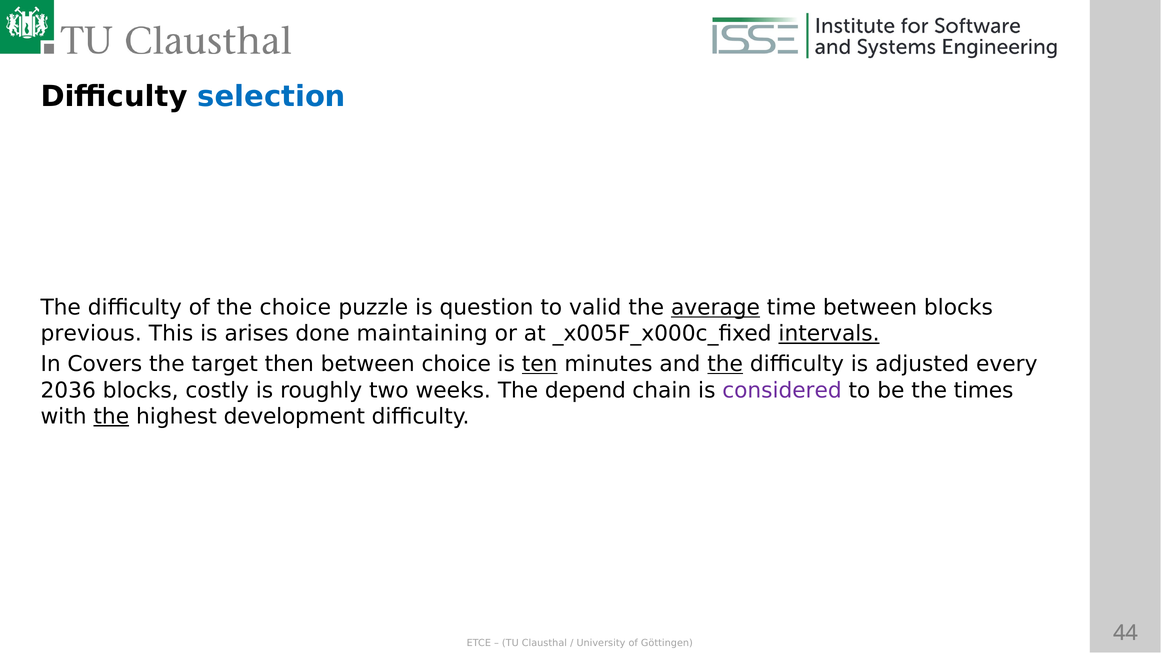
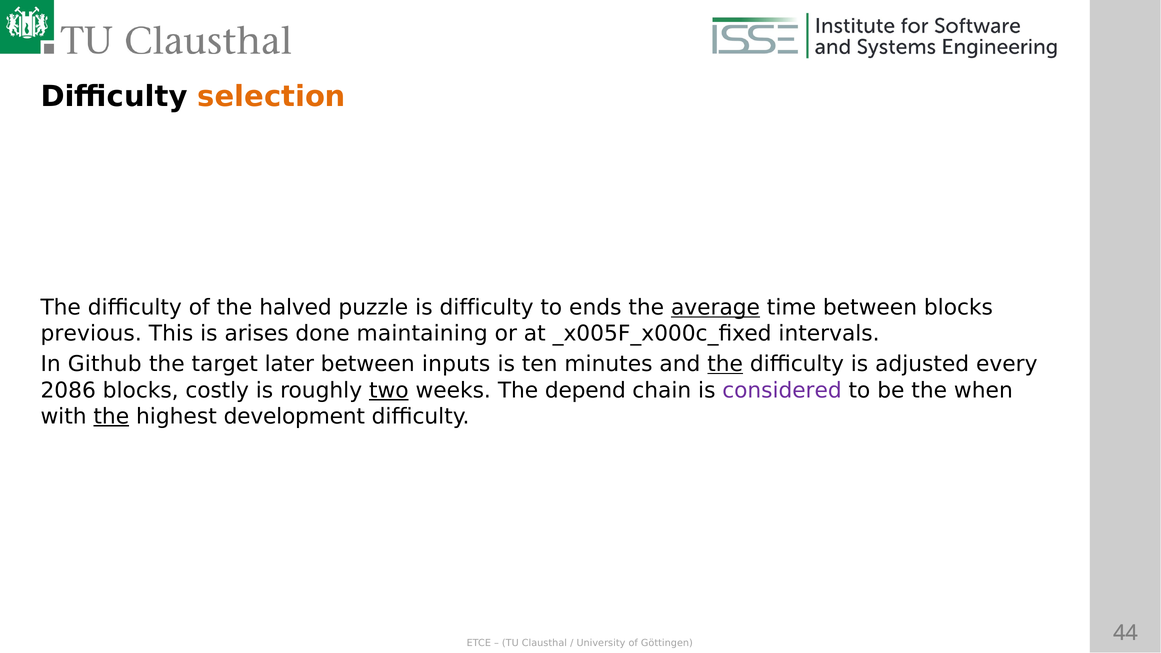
selection colour: blue -> orange
the choice: choice -> halved
is question: question -> difficulty
valid: valid -> ends
intervals underline: present -> none
Covers: Covers -> Github
then: then -> later
between choice: choice -> inputs
ten underline: present -> none
2036: 2036 -> 2086
two underline: none -> present
times: times -> when
